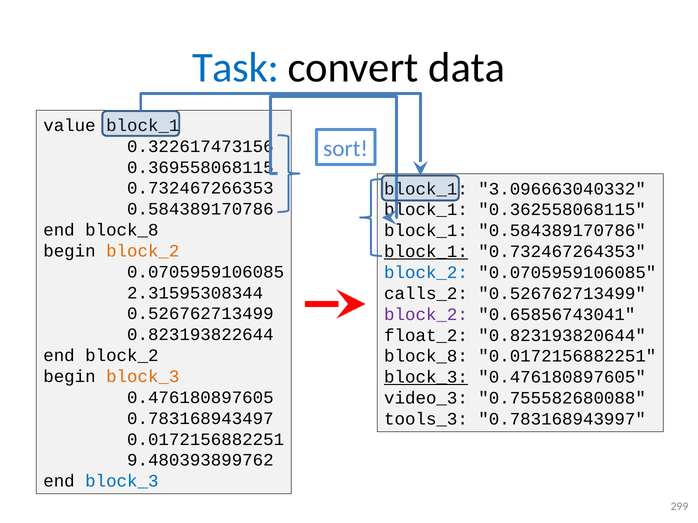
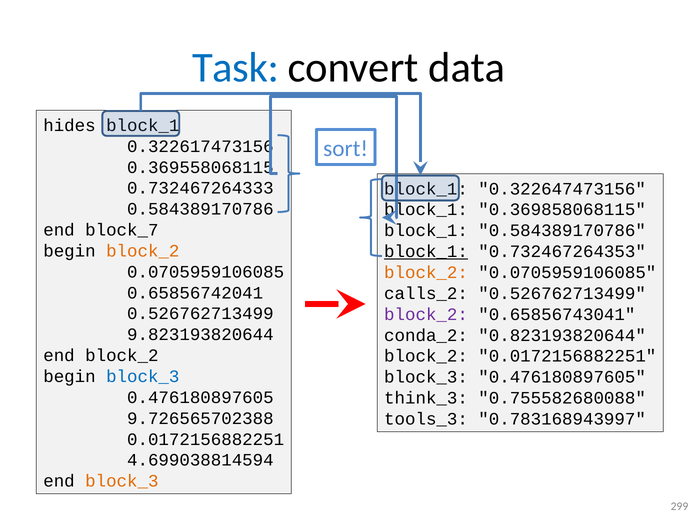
value: value -> hides
0.732467266353: 0.732467266353 -> 0.732467264333
3.096663040332: 3.096663040332 -> 0.322647473156
0.362558068115: 0.362558068115 -> 0.369858068115
end block_8: block_8 -> block_7
block_2 at (426, 273) colour: blue -> orange
2.31595308344: 2.31595308344 -> 0.65856742041
0.823193822644: 0.823193822644 -> 9.823193820644
float_2: float_2 -> conda_2
block_8 at (426, 357): block_8 -> block_2
block_3 at (143, 377) colour: orange -> blue
block_3 at (426, 377) underline: present -> none
video_3: video_3 -> think_3
0.783168943497: 0.783168943497 -> 9.726565702388
9.480393899762: 9.480393899762 -> 4.699038814594
block_3 at (122, 482) colour: blue -> orange
